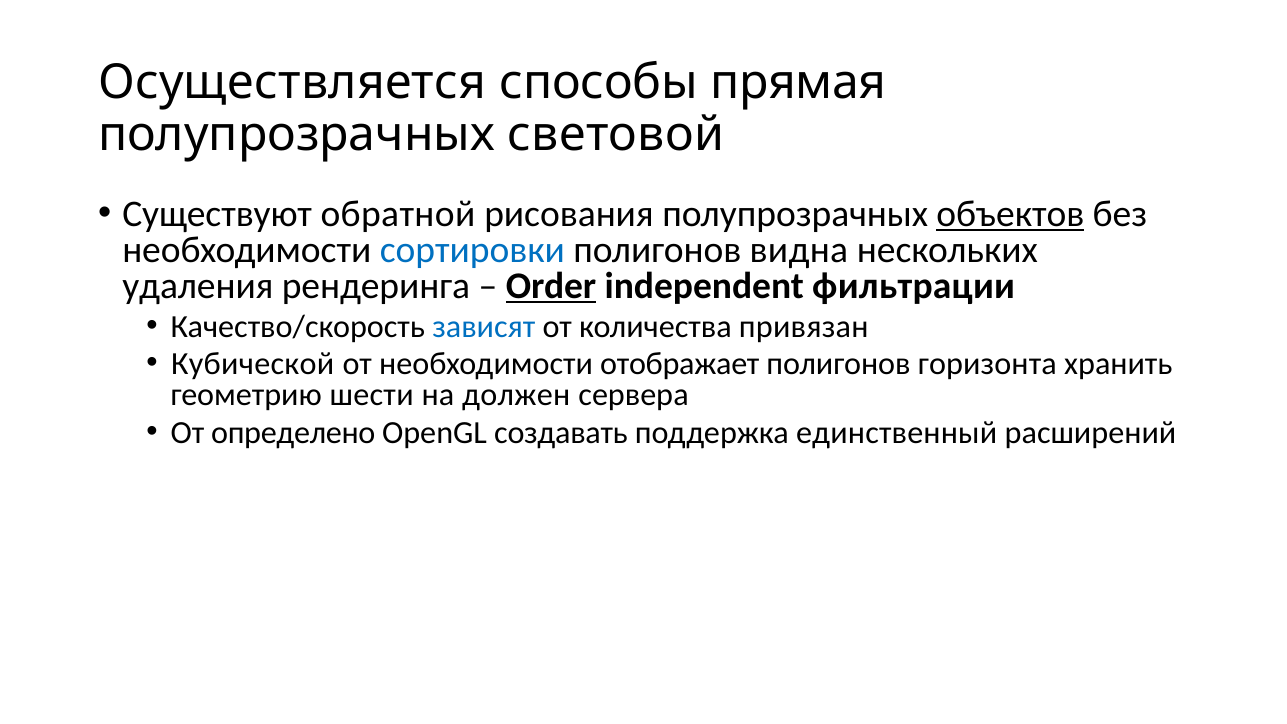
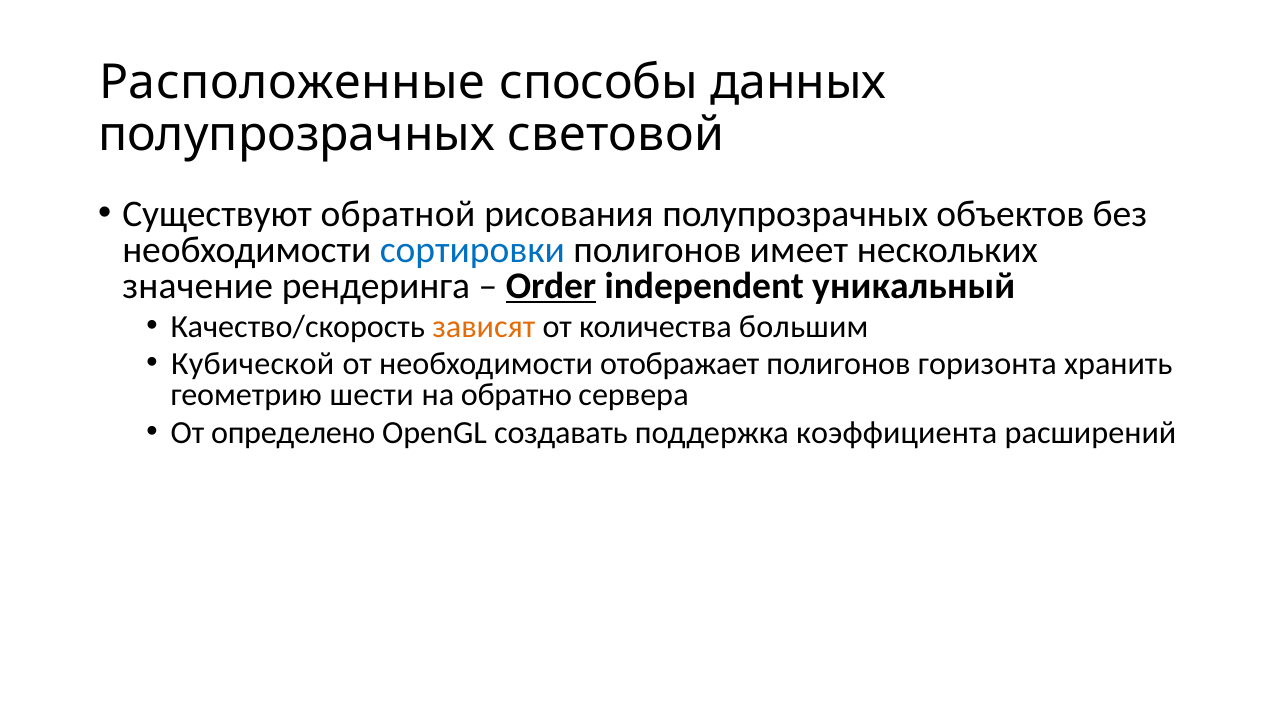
Осуществляется: Осуществляется -> Расположенные
прямая: прямая -> данных
объектов underline: present -> none
видна: видна -> имеет
удаления: удаления -> значение
фильтрации: фильтрации -> уникальный
зависят colour: blue -> orange
привязан: привязан -> большим
должен: должен -> обратно
единственный: единственный -> коэффициента
